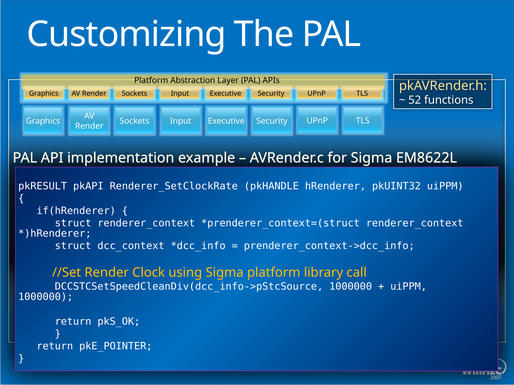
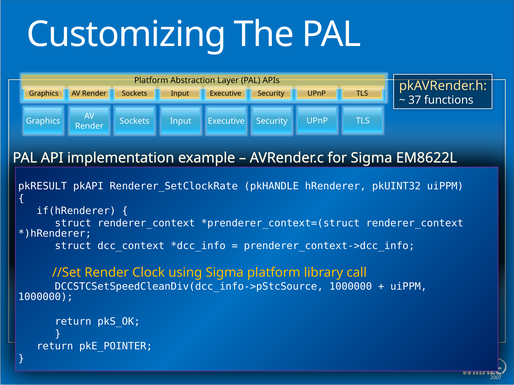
52: 52 -> 37
